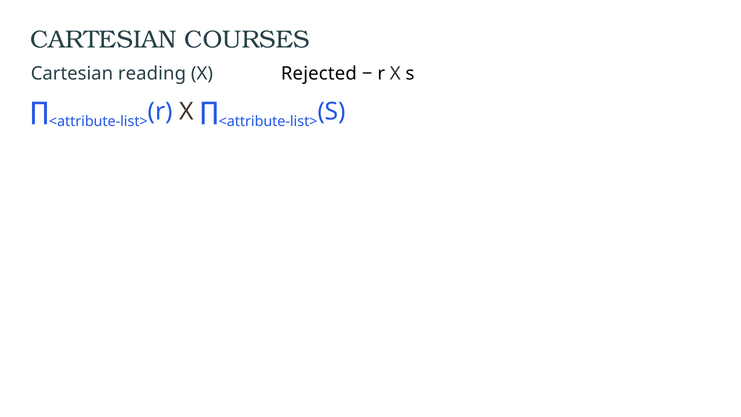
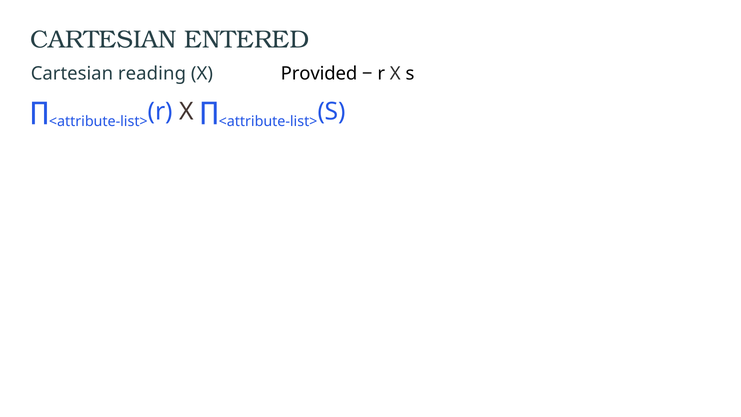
COURSES: COURSES -> ENTERED
Rejected: Rejected -> Provided
